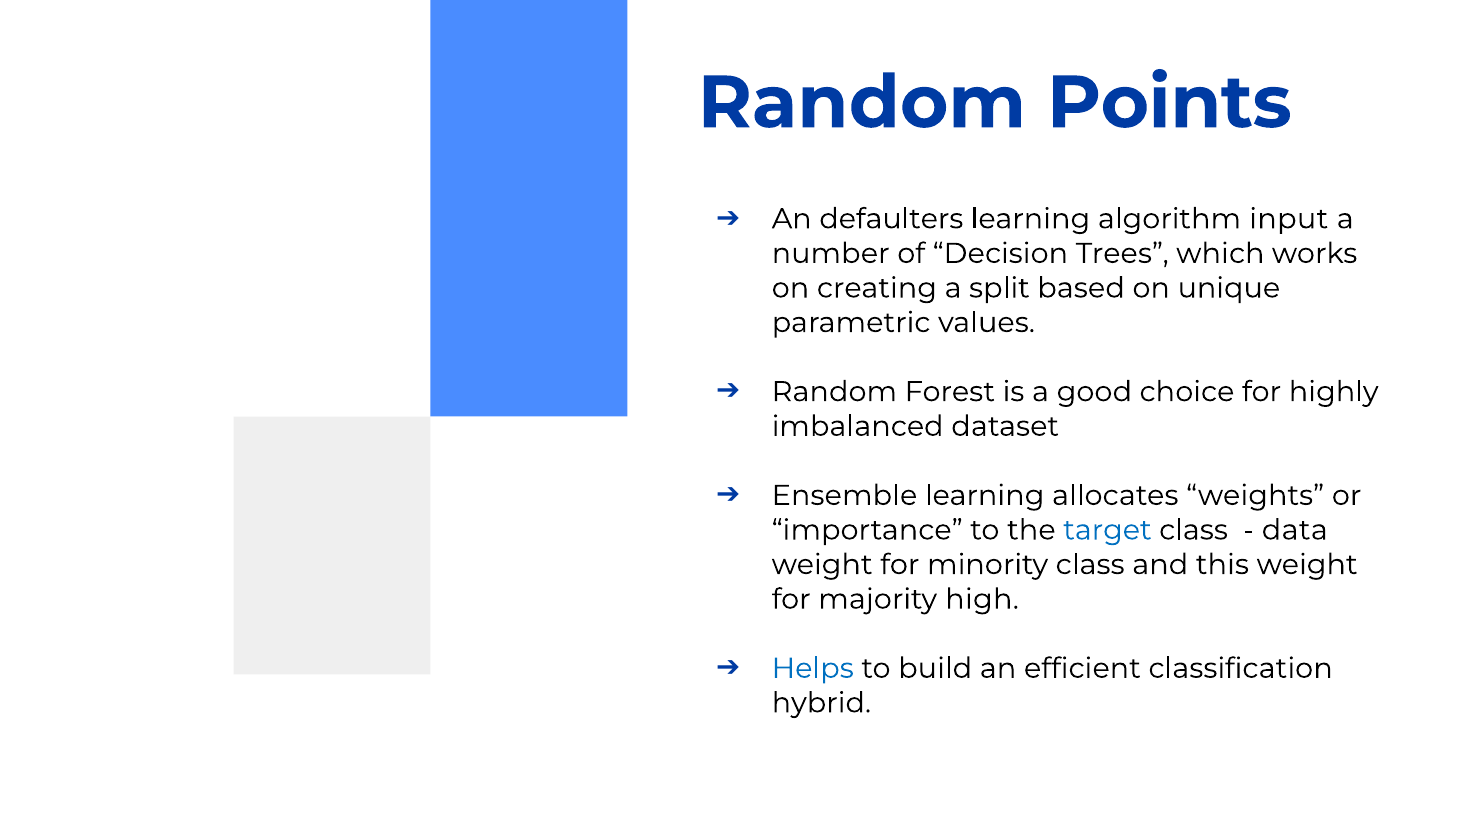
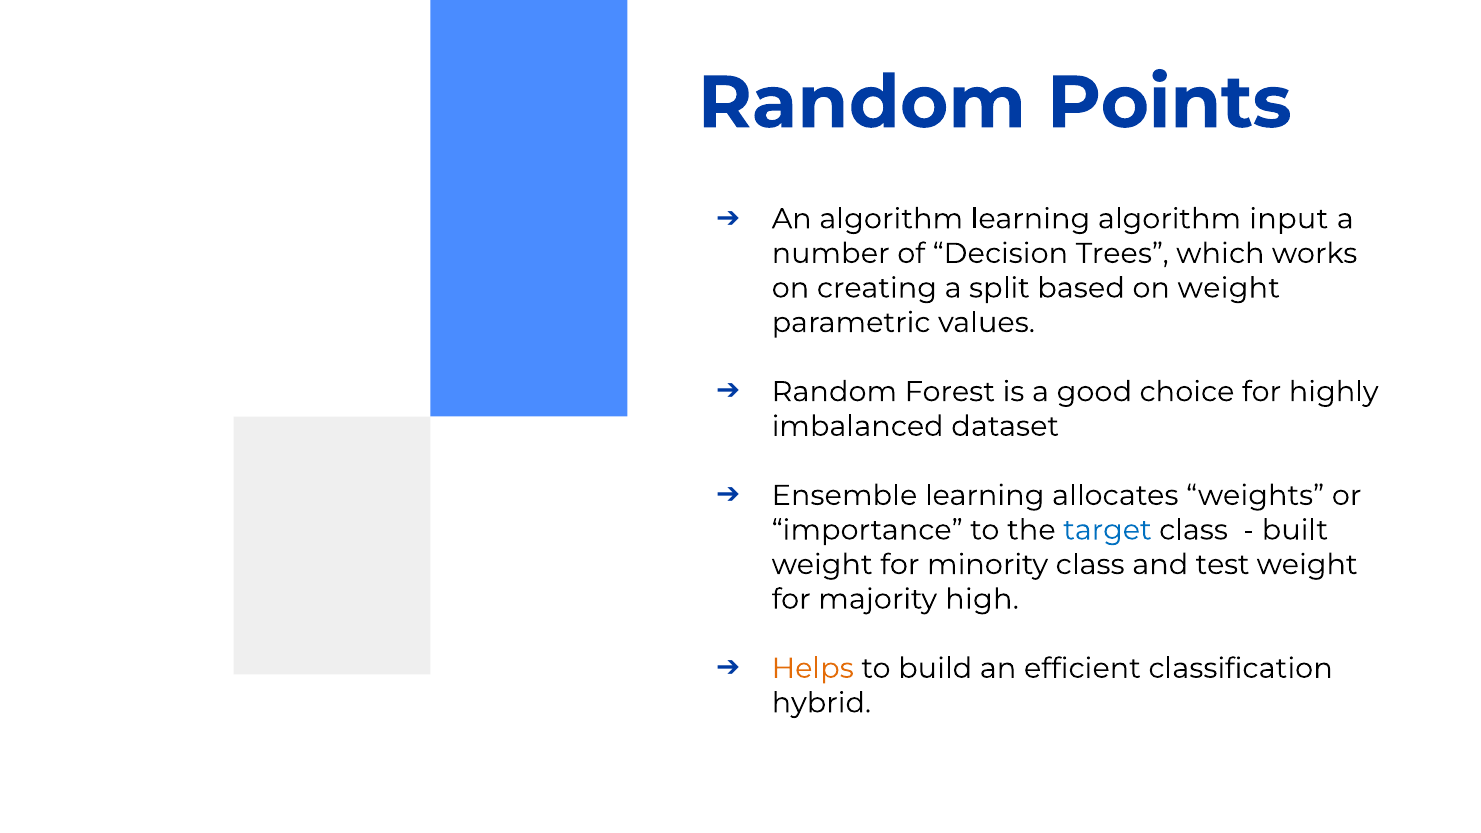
An defaulters: defaulters -> algorithm
on unique: unique -> weight
data: data -> built
this: this -> test
Helps colour: blue -> orange
